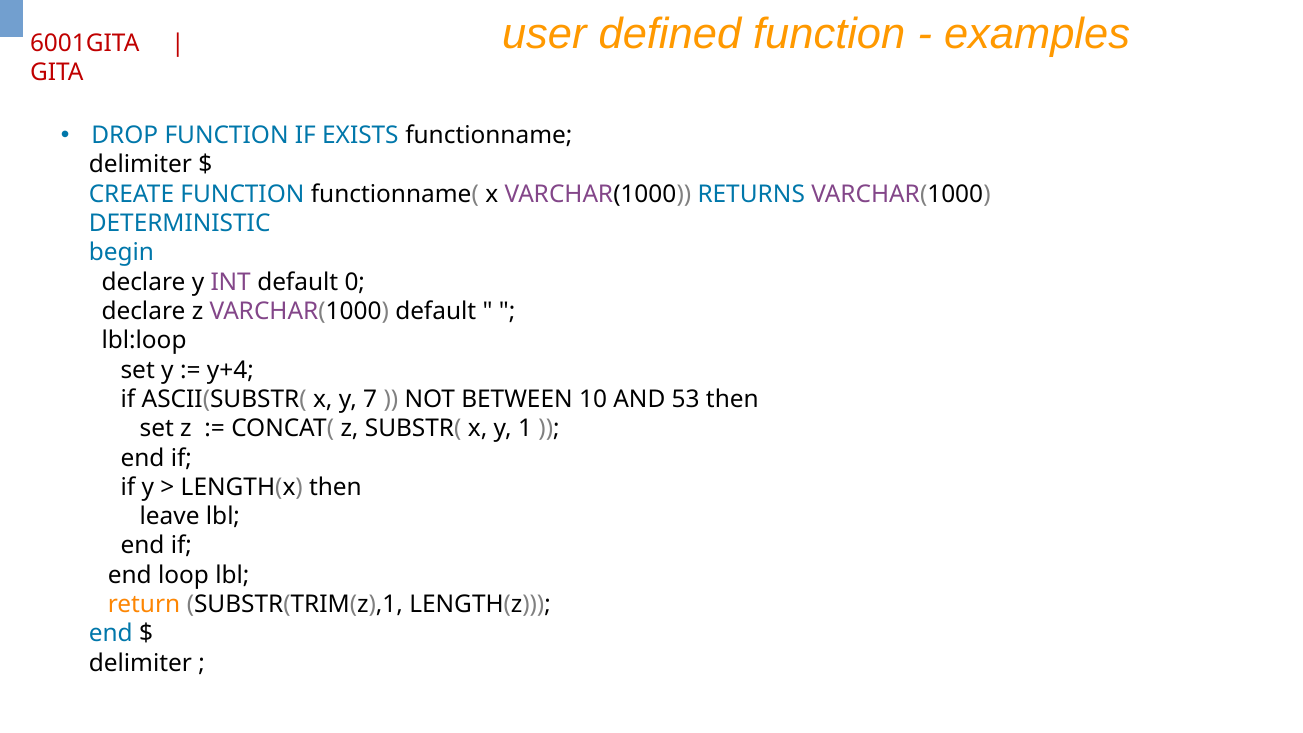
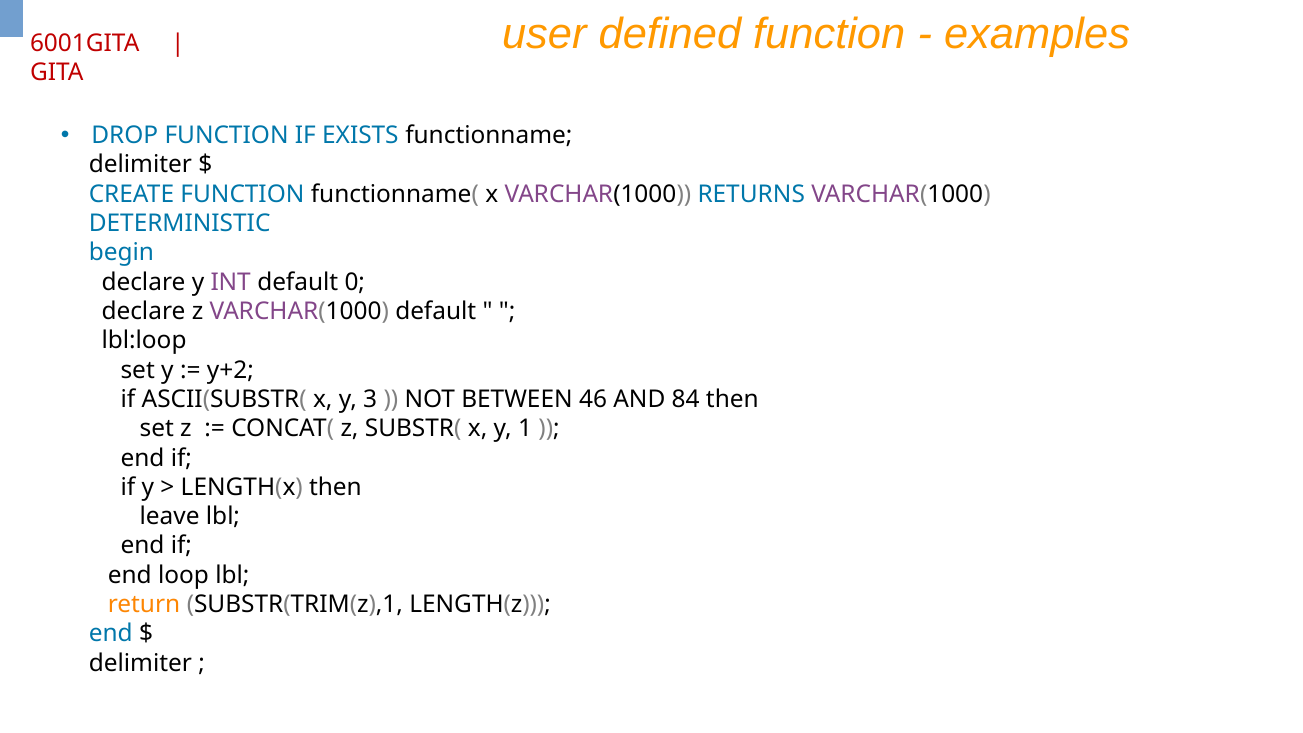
y+4: y+4 -> y+2
7: 7 -> 3
10: 10 -> 46
53: 53 -> 84
